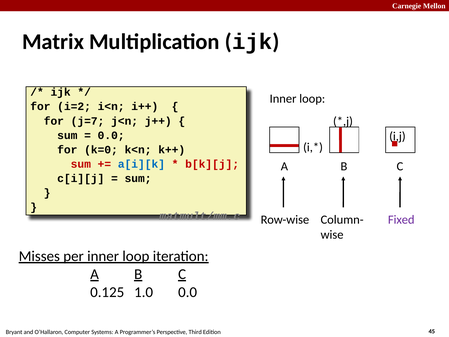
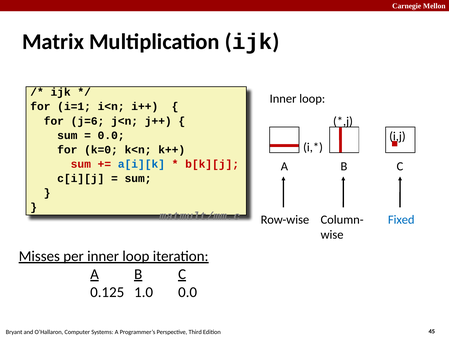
i=2: i=2 -> i=1
j=7: j=7 -> j=6
Fixed colour: purple -> blue
